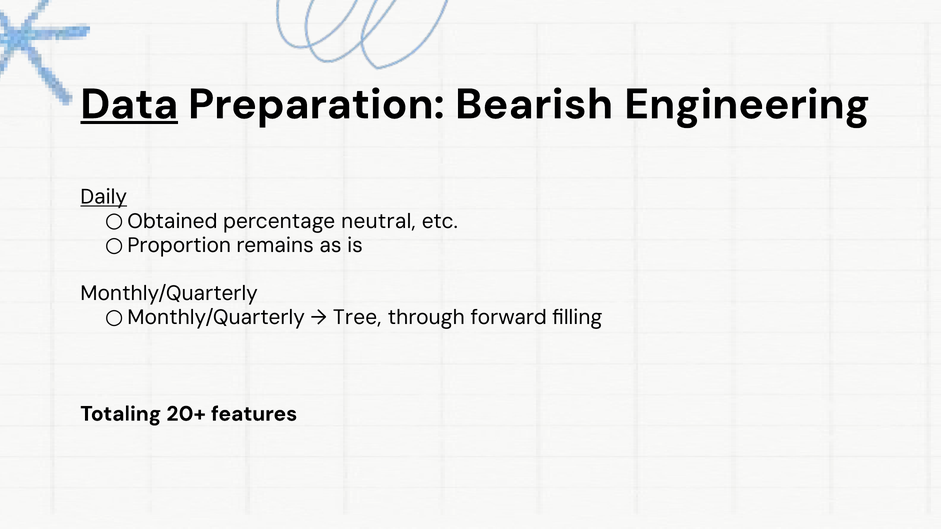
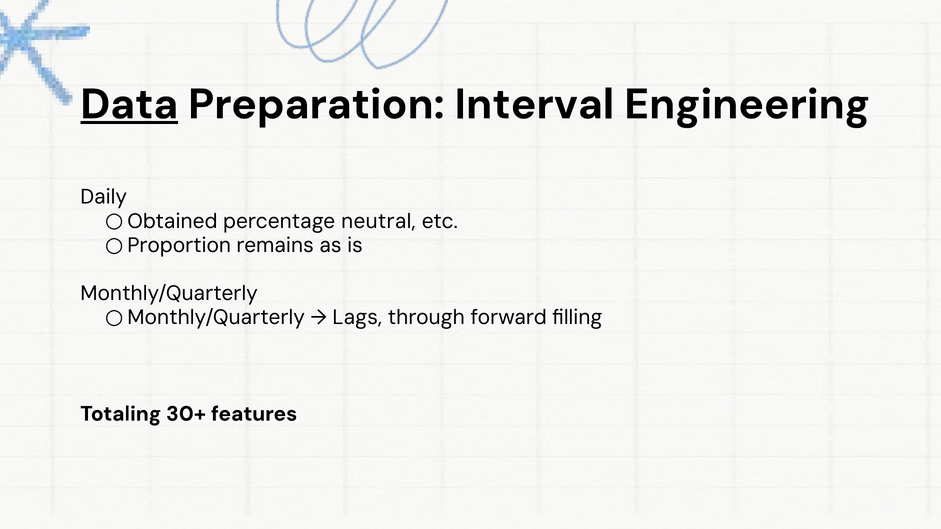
Bearish: Bearish -> Interval
Daily underline: present -> none
Tree: Tree -> Lags
20+: 20+ -> 30+
